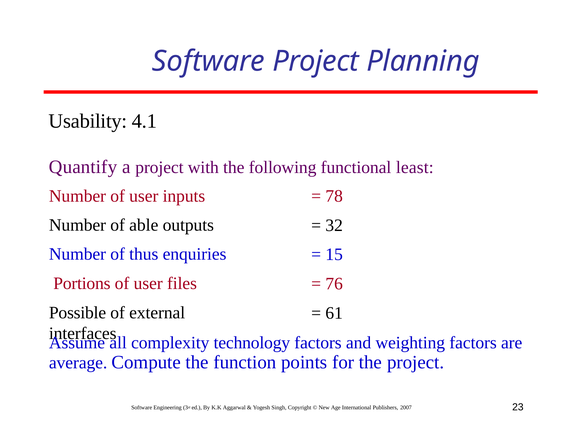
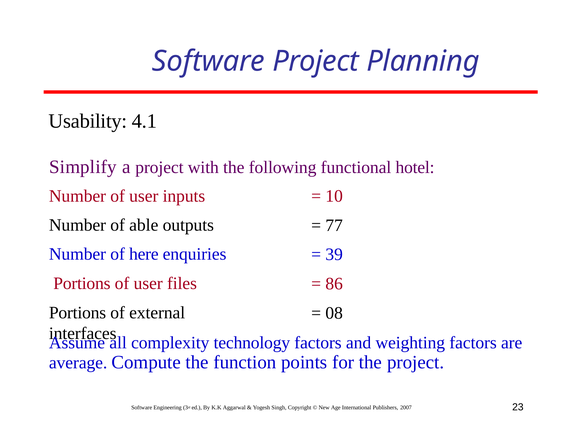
Quantify: Quantify -> Simplify
least: least -> hotel
78: 78 -> 10
32: 32 -> 77
thus: thus -> here
15: 15 -> 39
76: 76 -> 86
Possible at (78, 313): Possible -> Portions
61: 61 -> 08
